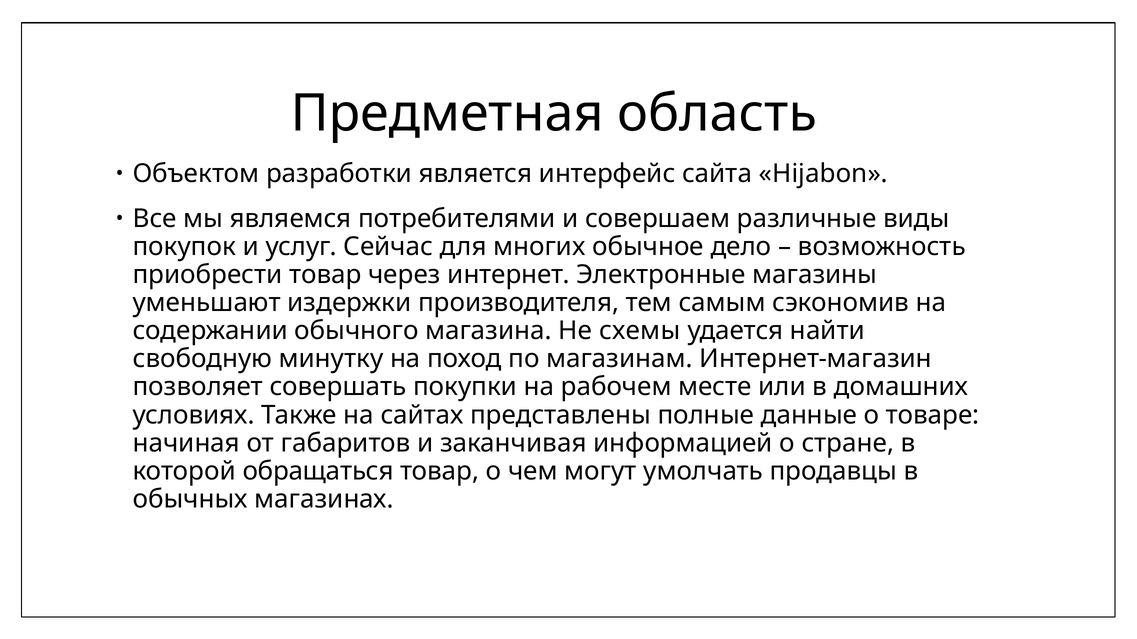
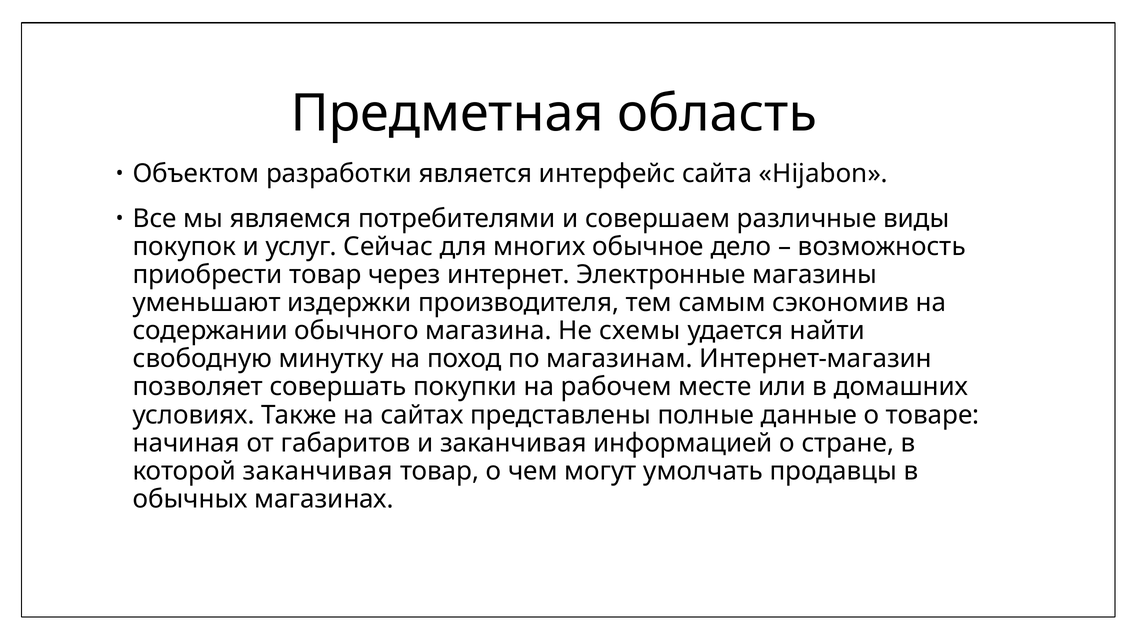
которой обращаться: обращаться -> заканчивая
